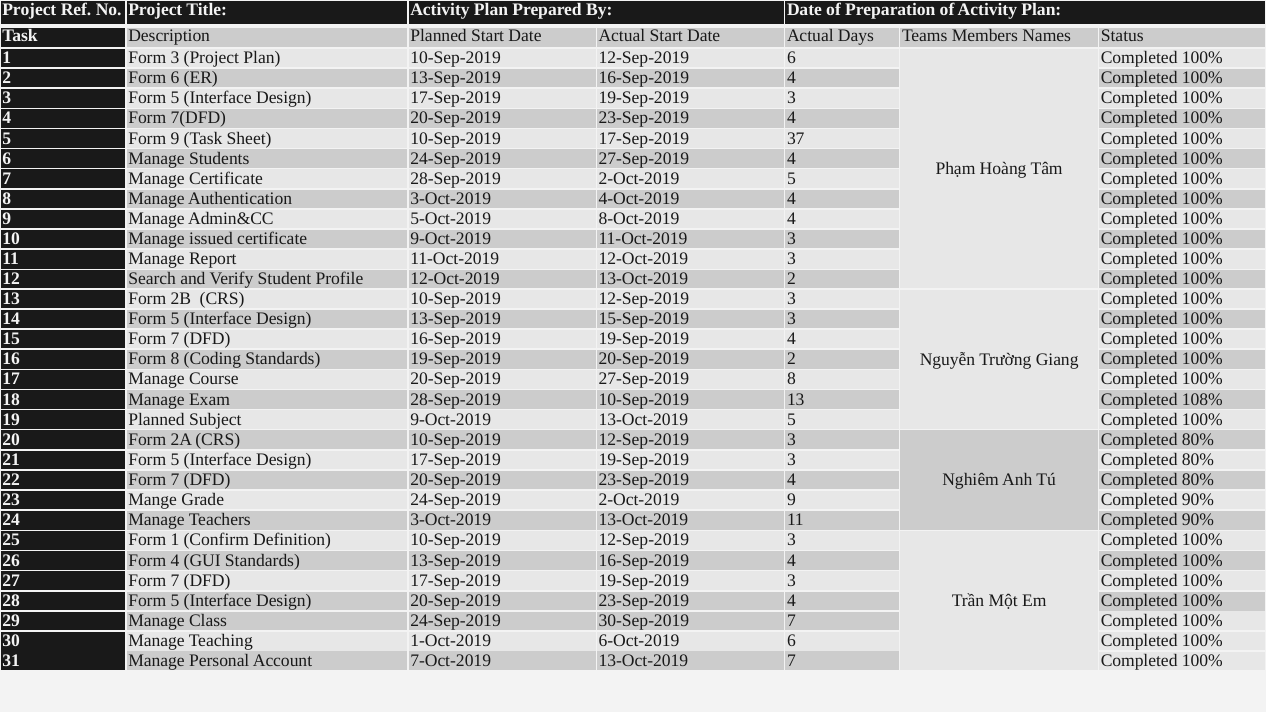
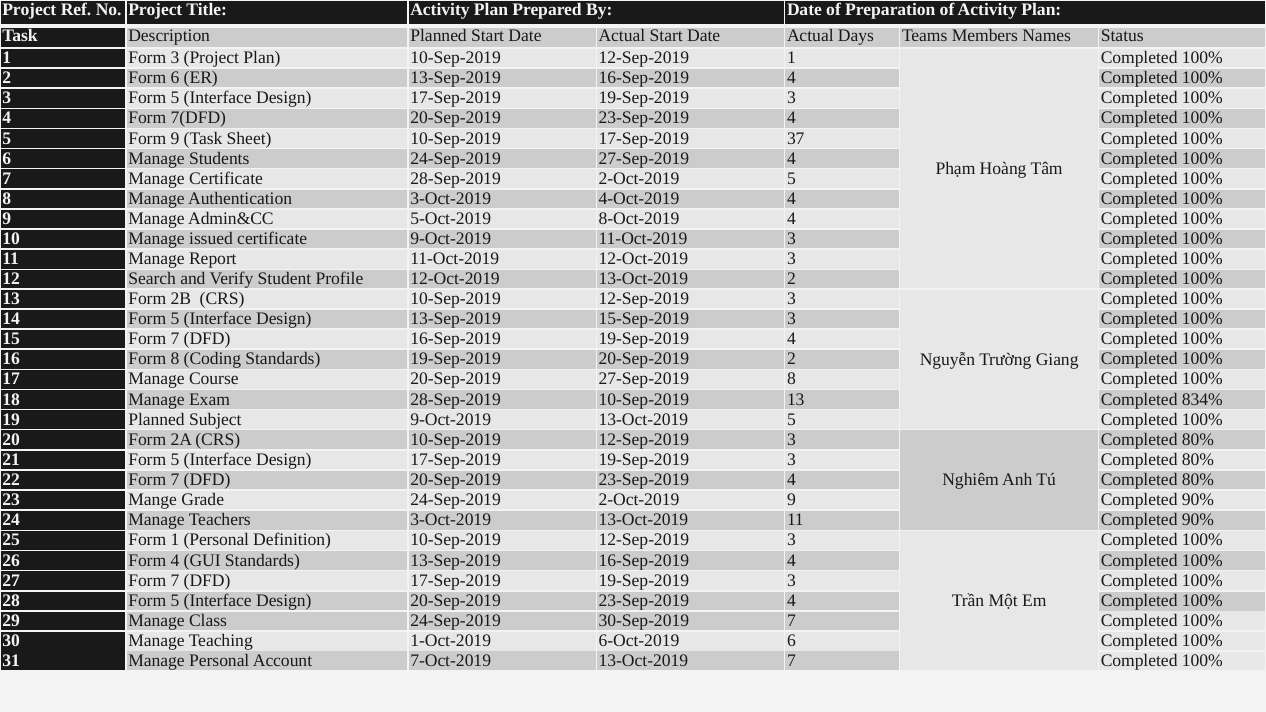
12-Sep-2019 6: 6 -> 1
108%: 108% -> 834%
1 Confirm: Confirm -> Personal
